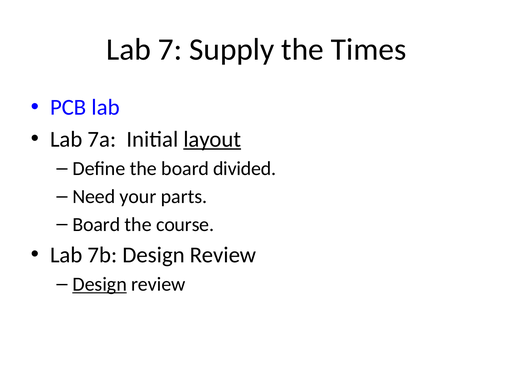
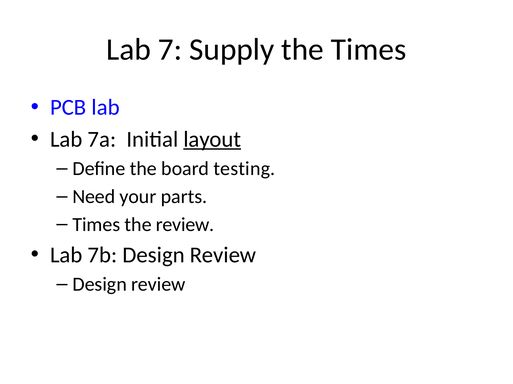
divided: divided -> testing
Board at (96, 225): Board -> Times
the course: course -> review
Design at (100, 285) underline: present -> none
